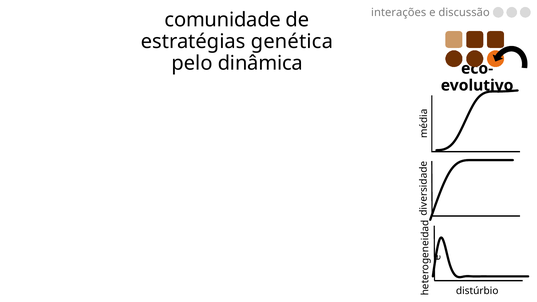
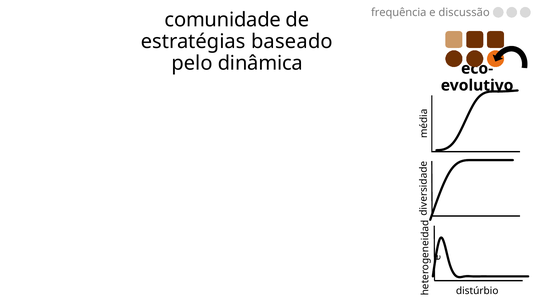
interações: interações -> frequência
genética: genética -> baseado
